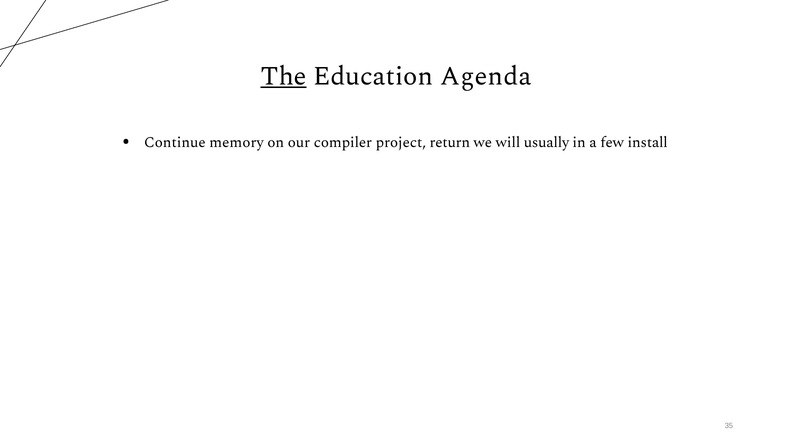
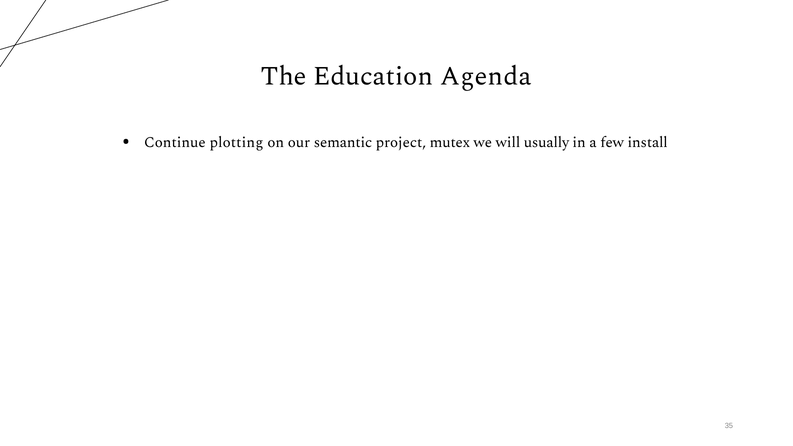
The underline: present -> none
memory: memory -> plotting
compiler: compiler -> semantic
return: return -> mutex
